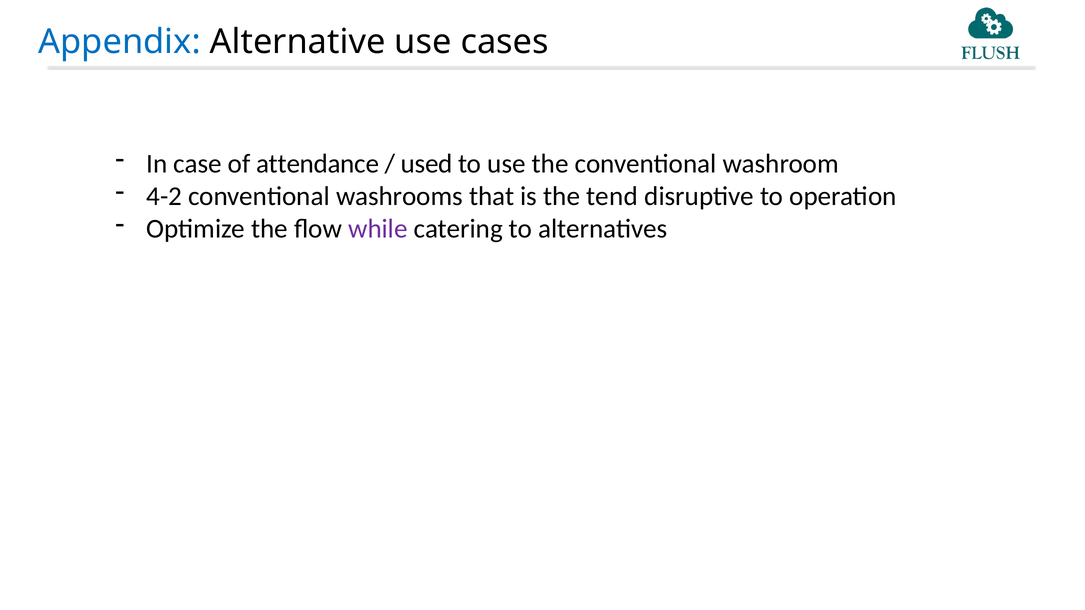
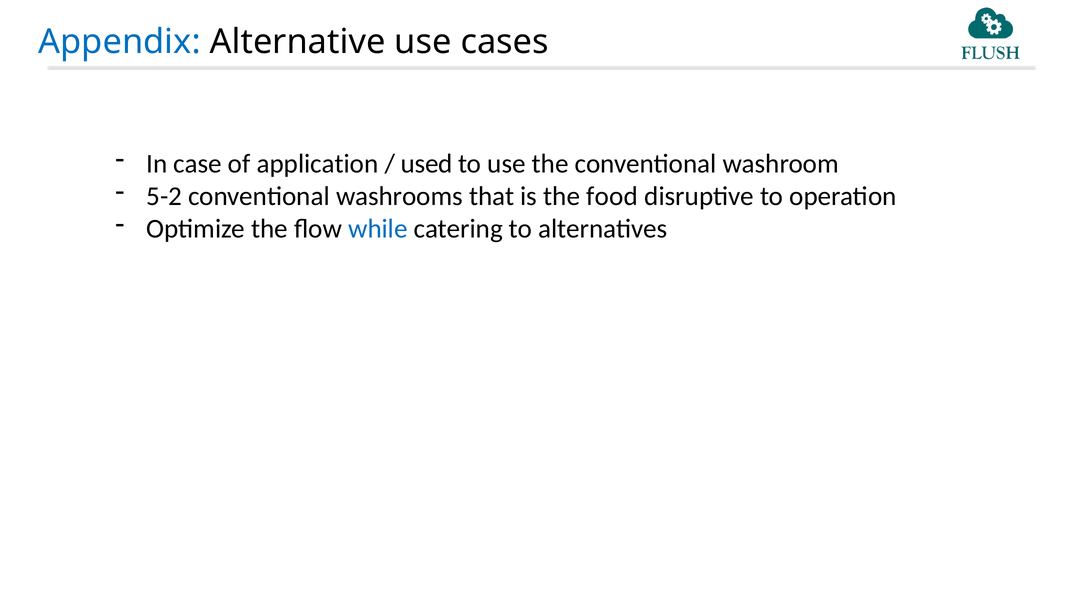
attendance: attendance -> application
4-2: 4-2 -> 5-2
tend: tend -> food
while colour: purple -> blue
